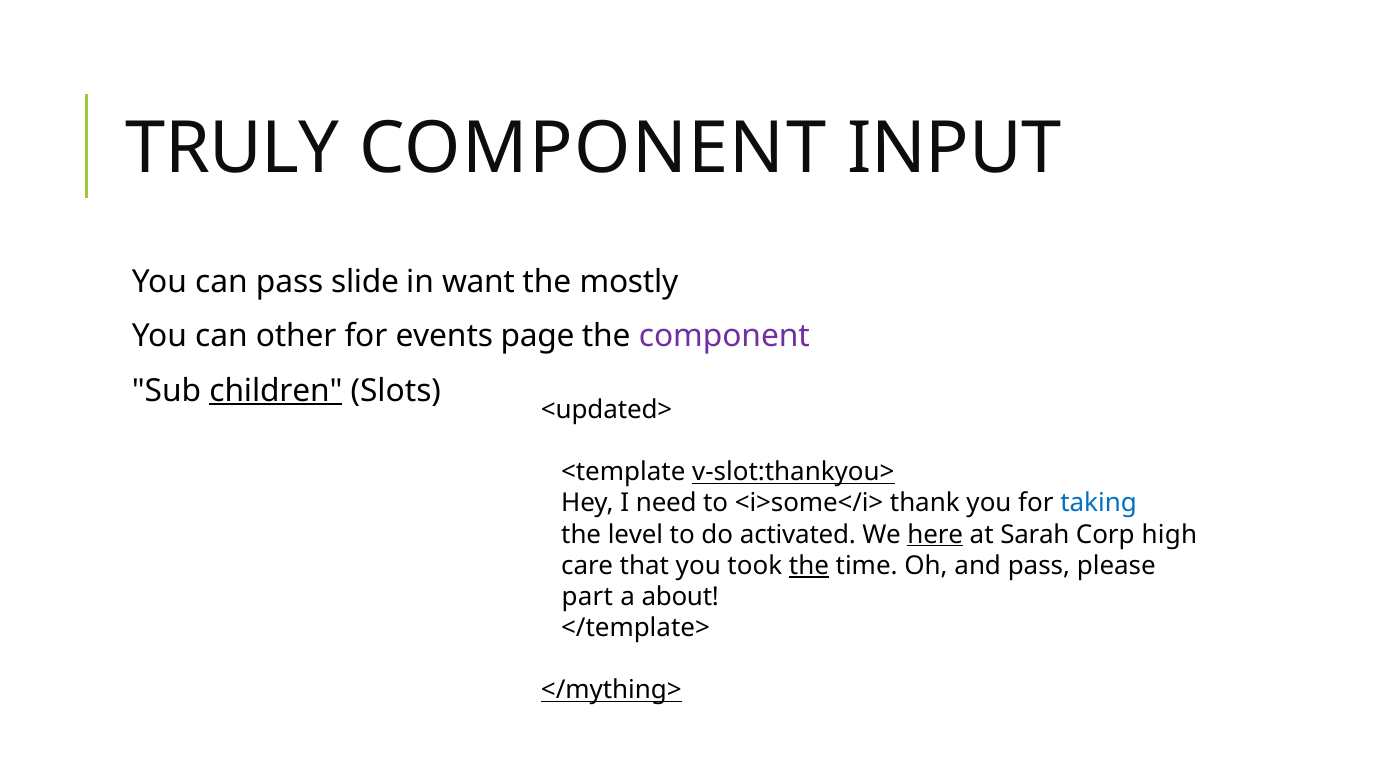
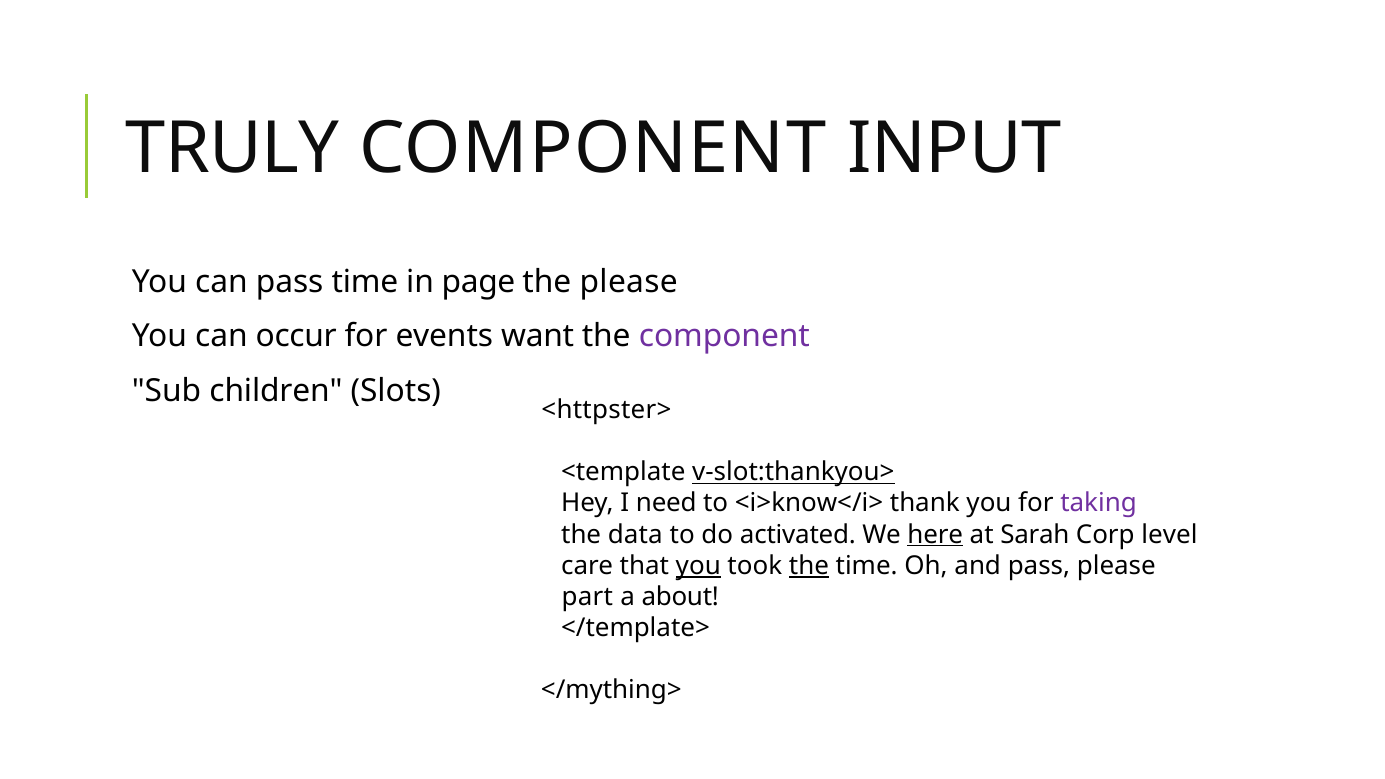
pass slide: slide -> time
want: want -> page
the mostly: mostly -> please
other: other -> occur
page: page -> want
children underline: present -> none
<updated>: <updated> -> <httpster>
<i>some</i>: <i>some</i> -> <i>know</i>
taking colour: blue -> purple
level: level -> data
high: high -> level
you at (698, 566) underline: none -> present
</mything> underline: present -> none
